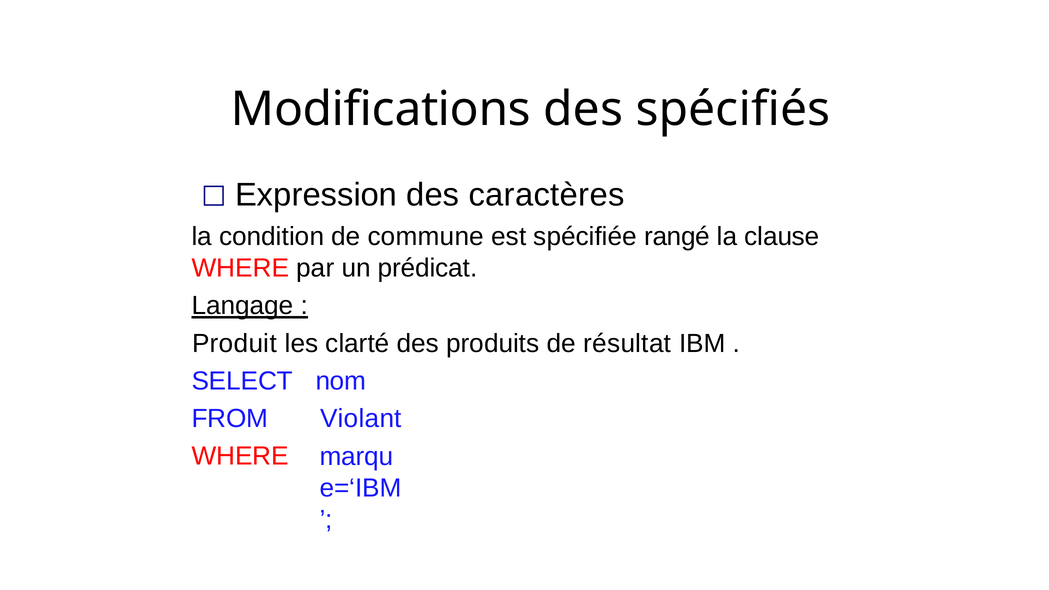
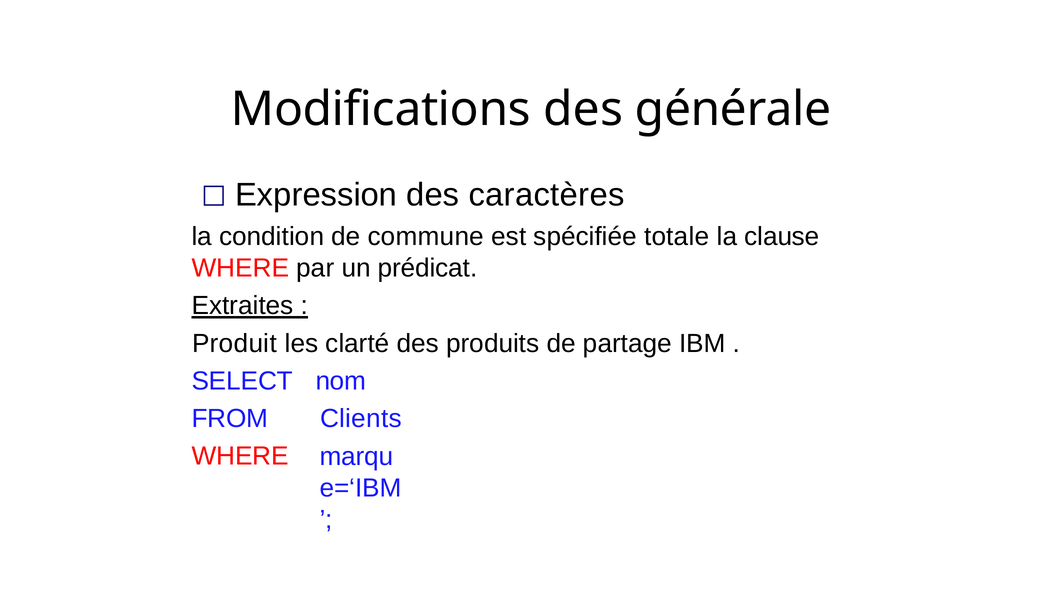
spécifiés: spécifiés -> générale
rangé: rangé -> totale
Langage: Langage -> Extraites
résultat: résultat -> partage
Violant: Violant -> Clients
